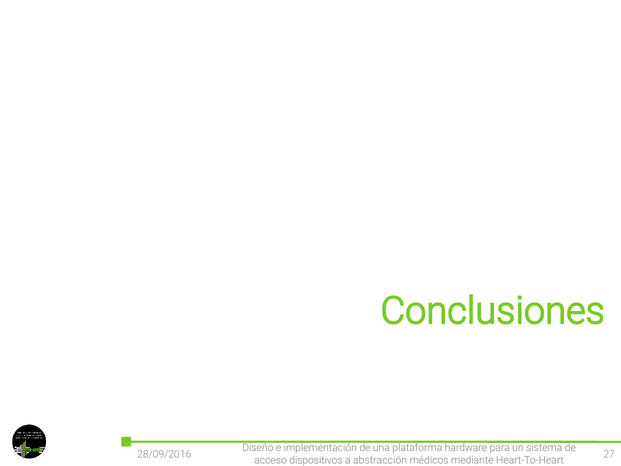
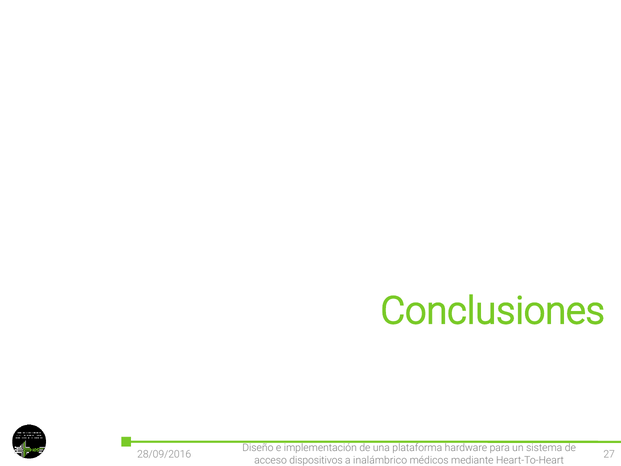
abstracción: abstracción -> inalámbrico
